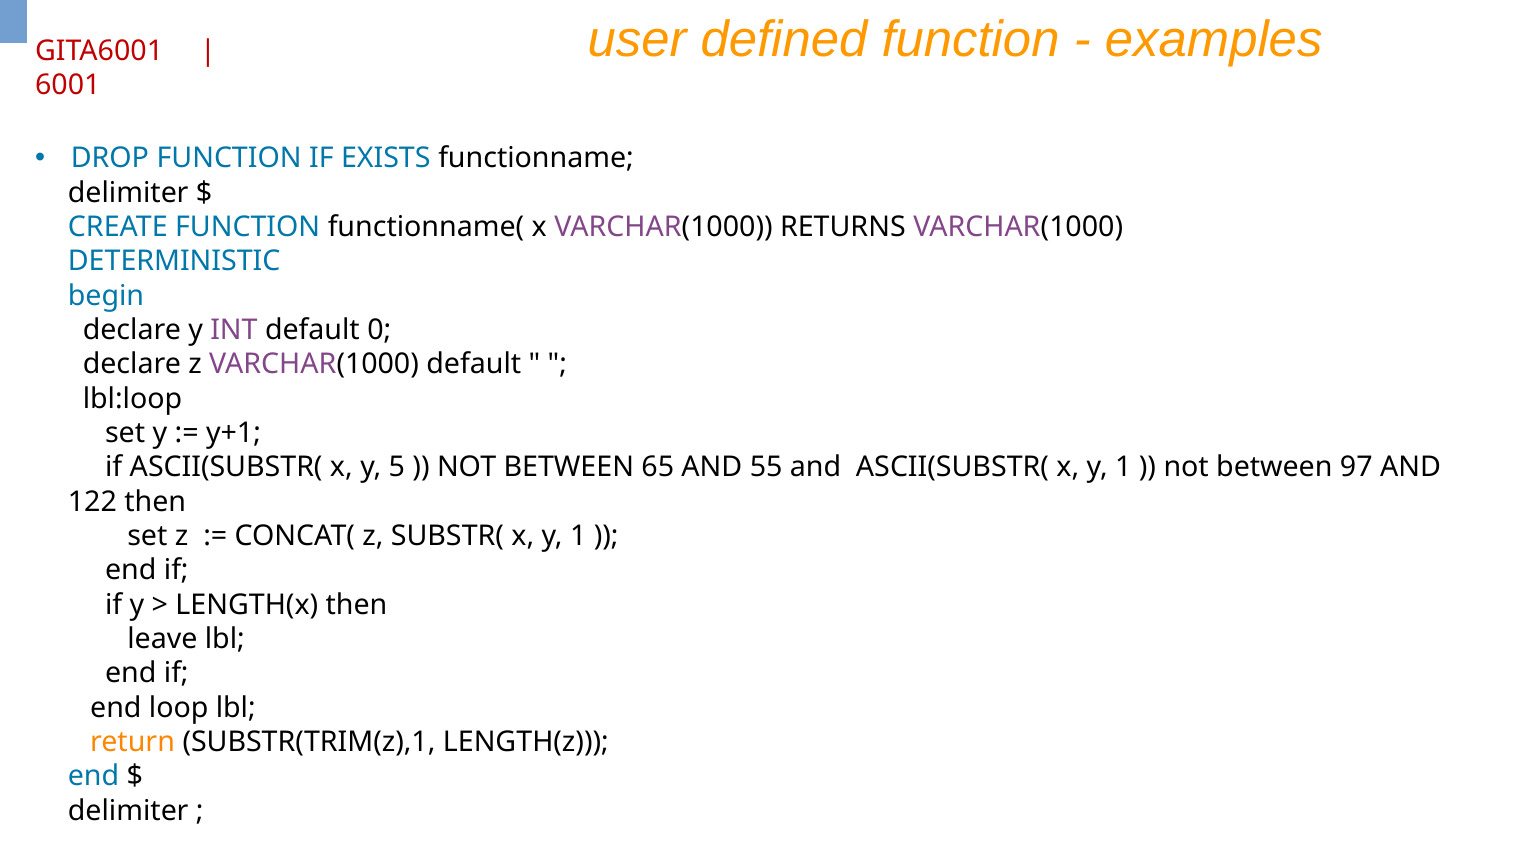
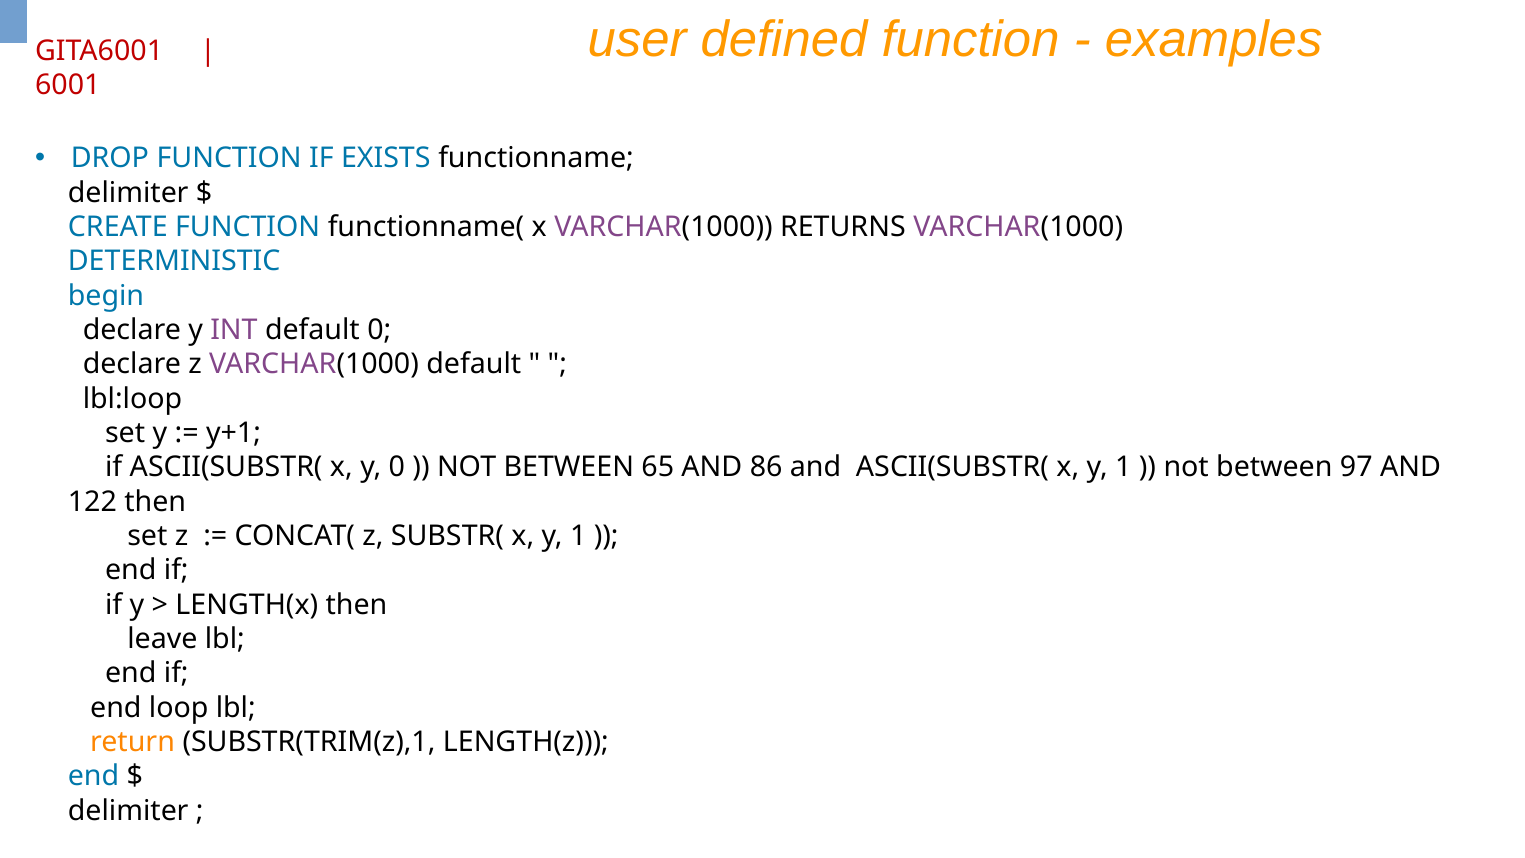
y 5: 5 -> 0
55: 55 -> 86
